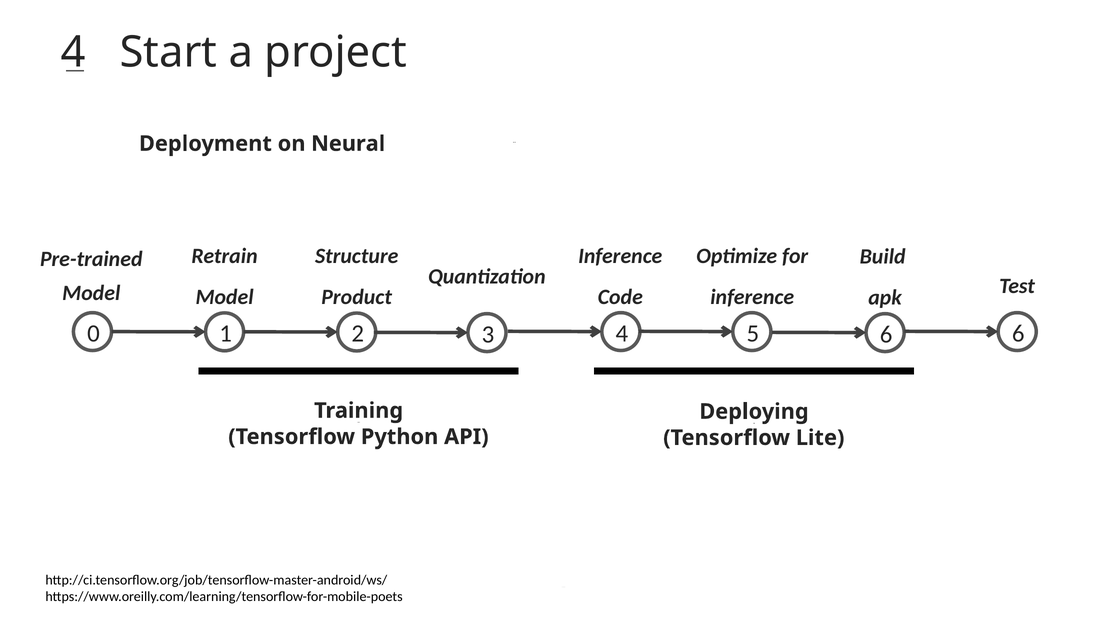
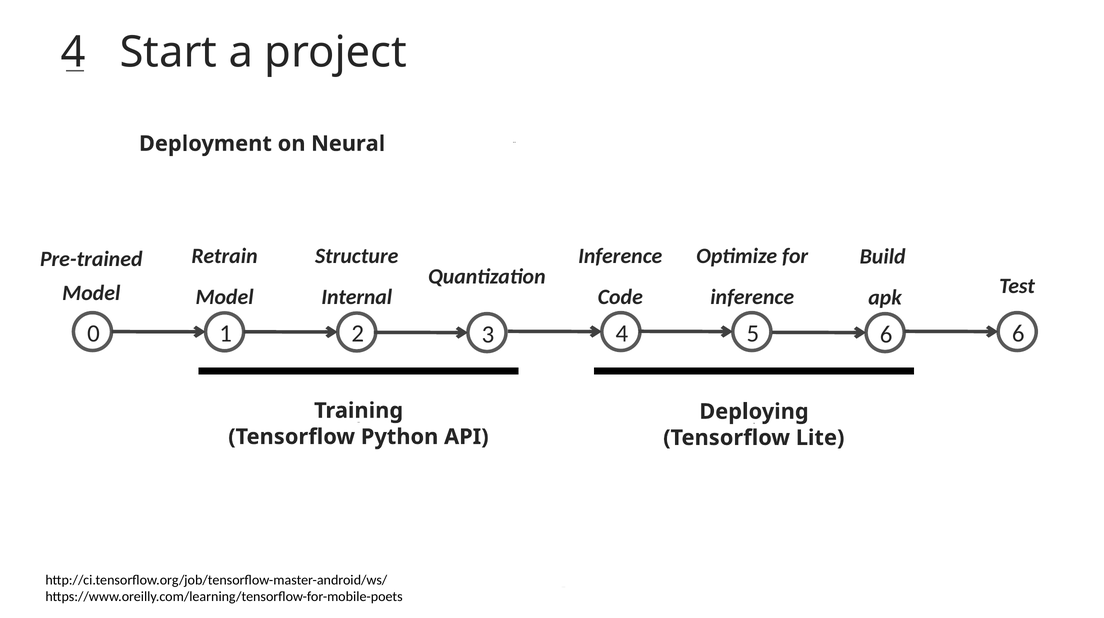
Product: Product -> Internal
